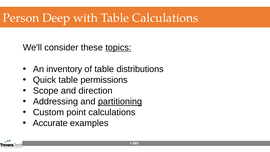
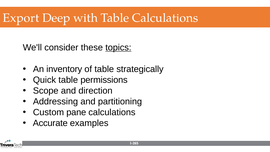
Person: Person -> Export
distributions: distributions -> strategically
partitioning underline: present -> none
point: point -> pane
